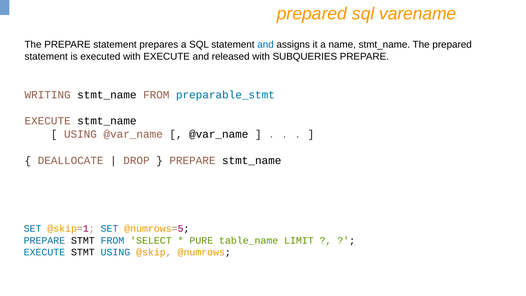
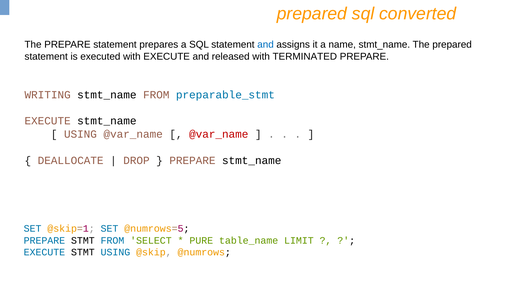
varename: varename -> converted
SUBQUERIES: SUBQUERIES -> TERMINATED
@var_name at (219, 134) colour: black -> red
